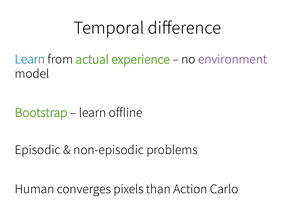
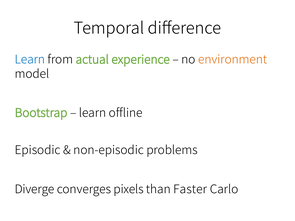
environment colour: purple -> orange
Human: Human -> Diverge
Action: Action -> Faster
